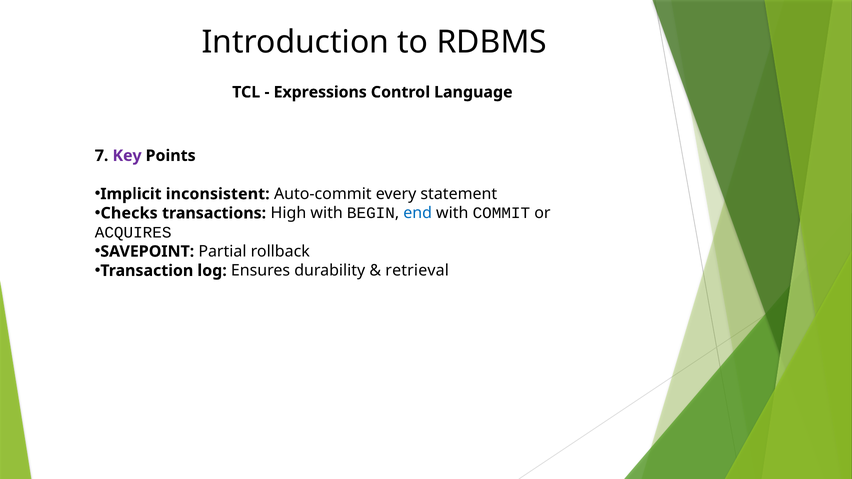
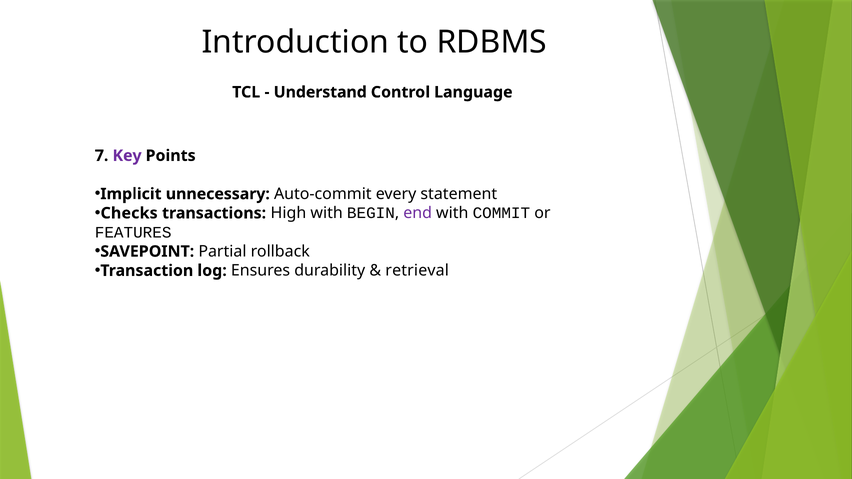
Expressions: Expressions -> Understand
inconsistent: inconsistent -> unnecessary
end colour: blue -> purple
ACQUIRES: ACQUIRES -> FEATURES
